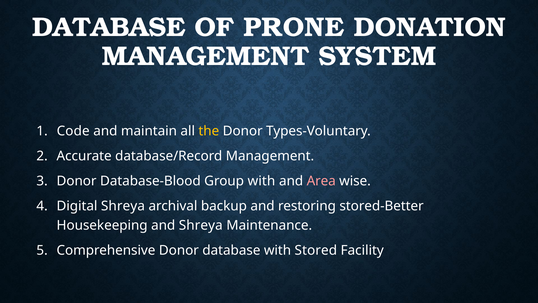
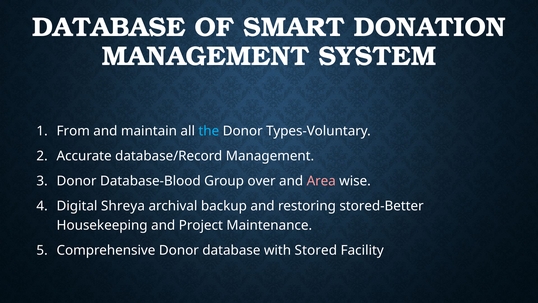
PRONE: PRONE -> SMART
Code: Code -> From
the colour: yellow -> light blue
Group with: with -> over
and Shreya: Shreya -> Project
